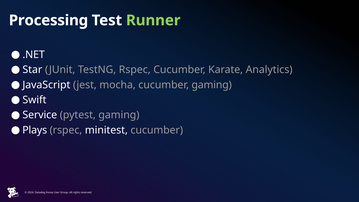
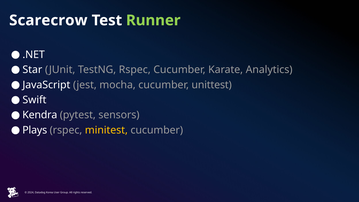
Processing: Processing -> Scarecrow
cucumber gaming: gaming -> unittest
Service: Service -> Kendra
pytest gaming: gaming -> sensors
minitest colour: white -> yellow
